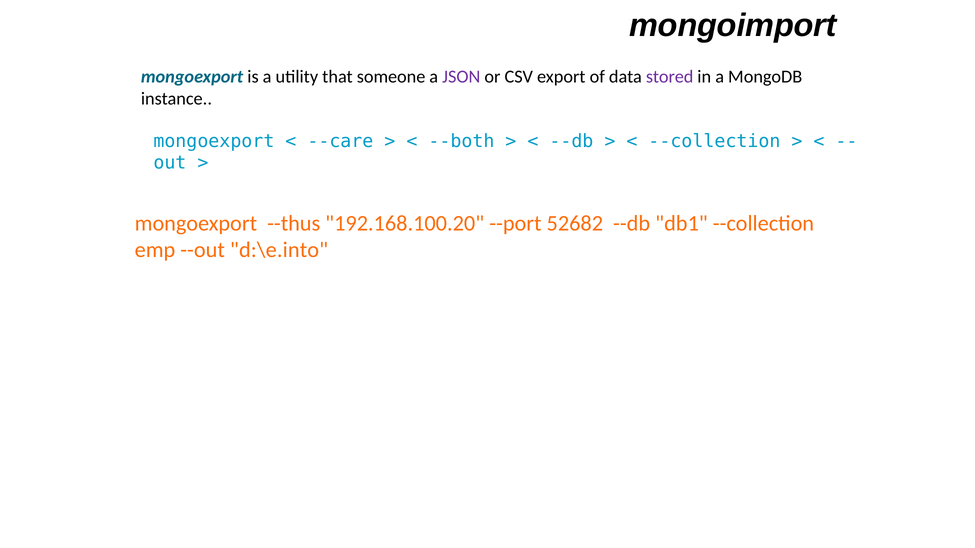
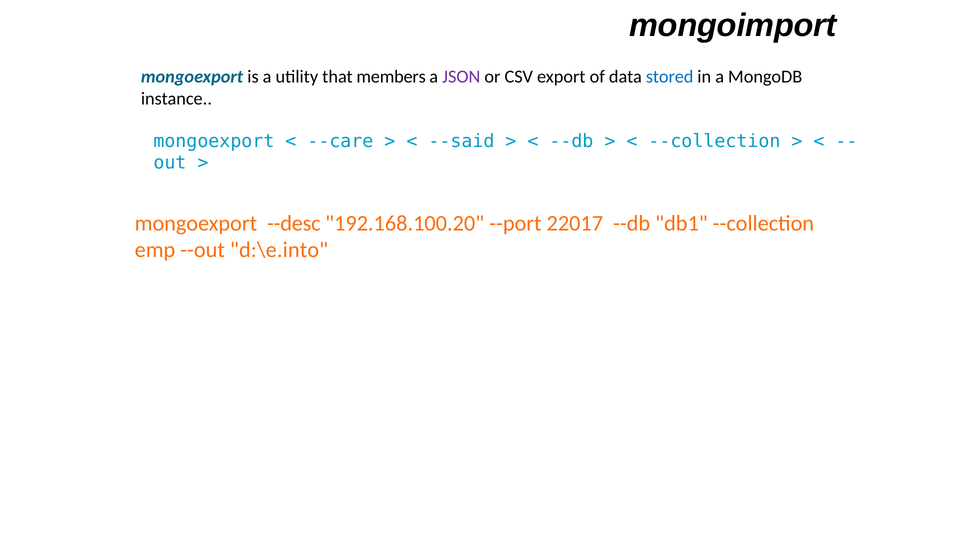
someone: someone -> members
stored colour: purple -> blue
--both: --both -> --said
--thus: --thus -> --desc
52682: 52682 -> 22017
